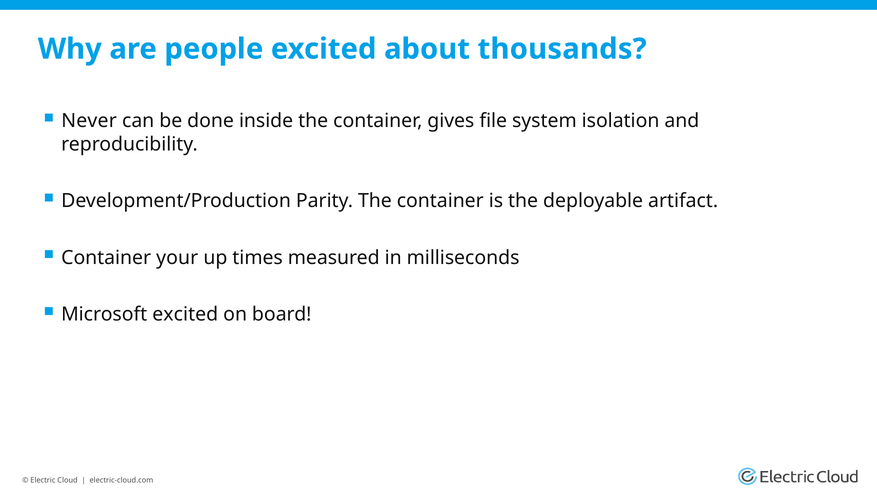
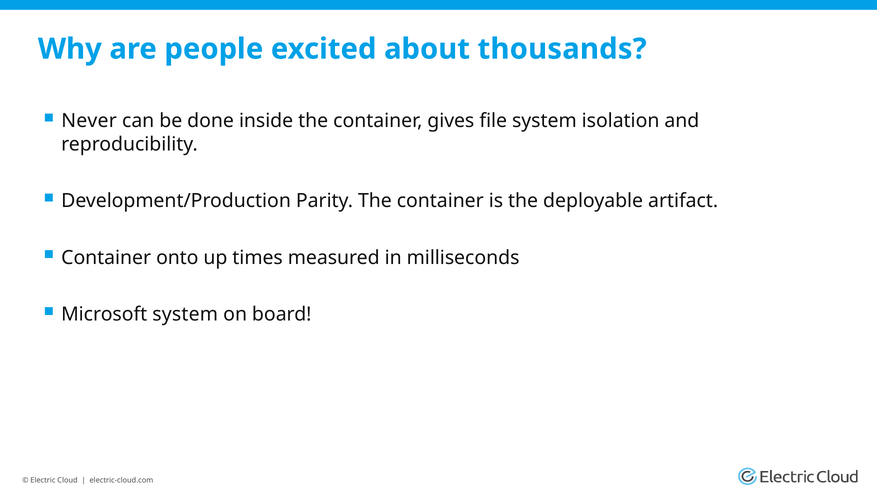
your: your -> onto
Microsoft excited: excited -> system
